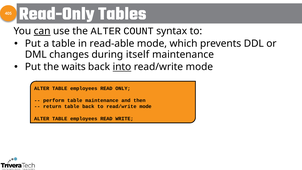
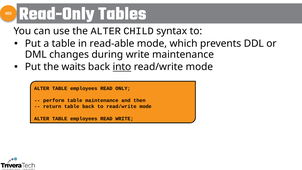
can underline: present -> none
COUNT: COUNT -> CHILD
during itself: itself -> write
